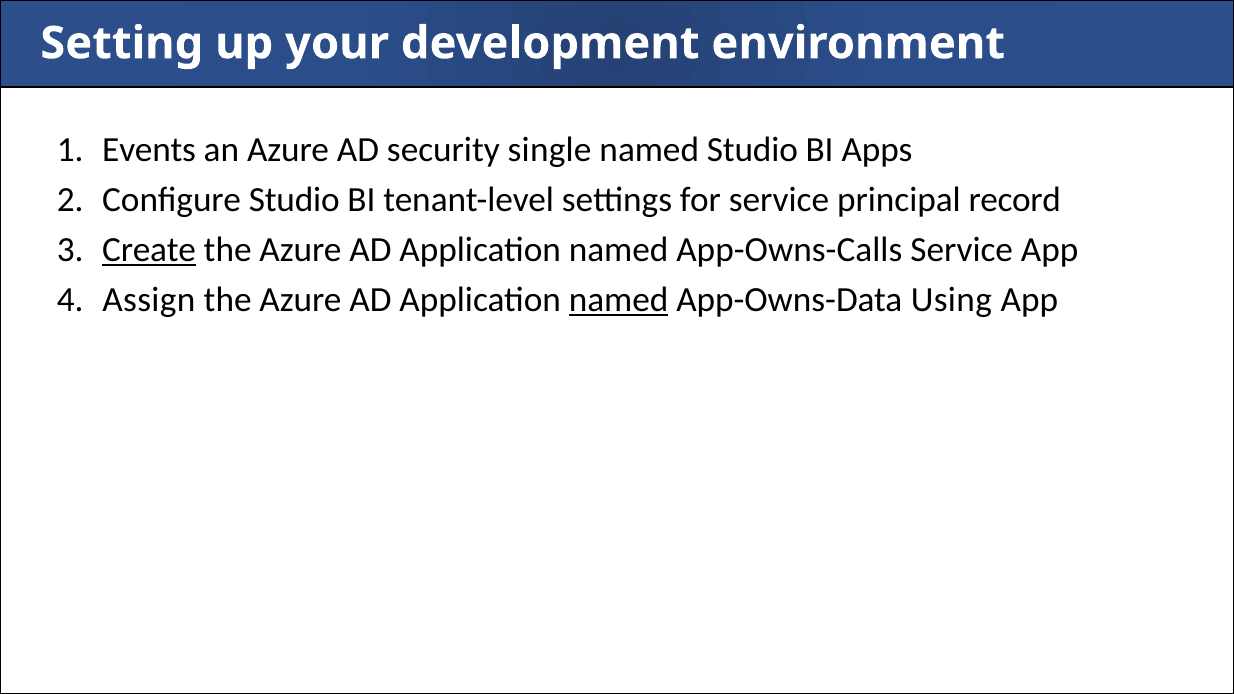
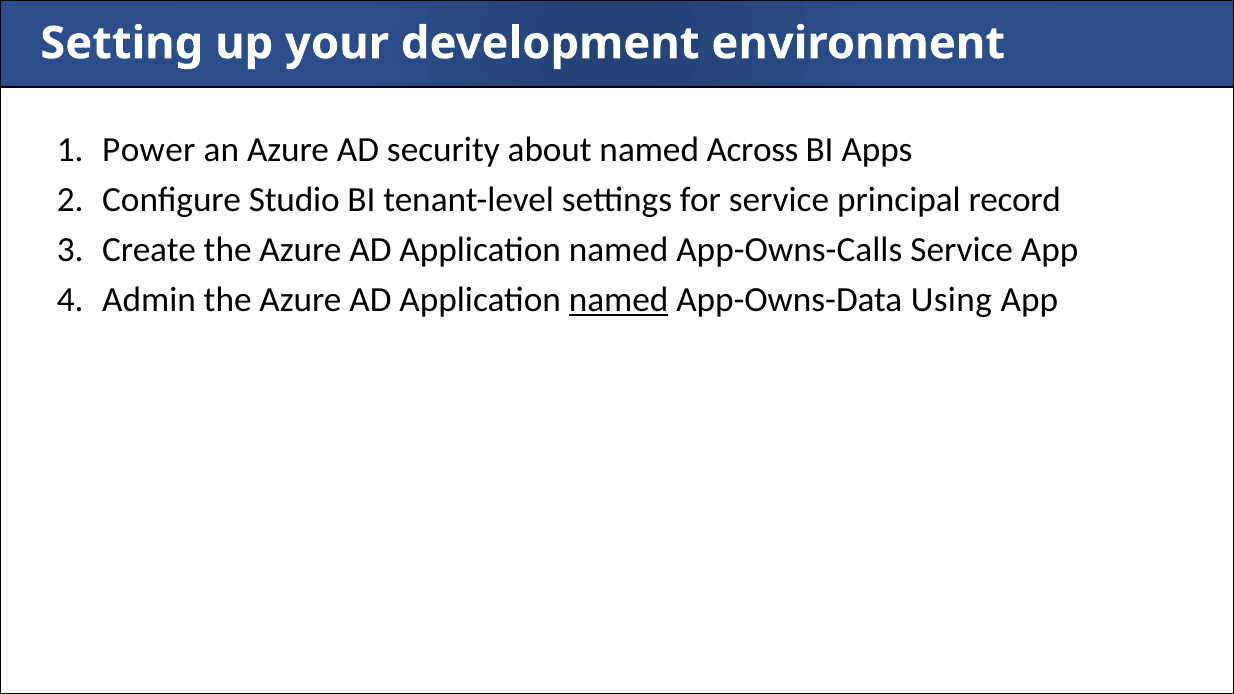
Events: Events -> Power
single: single -> about
named Studio: Studio -> Across
Create underline: present -> none
Assign: Assign -> Admin
